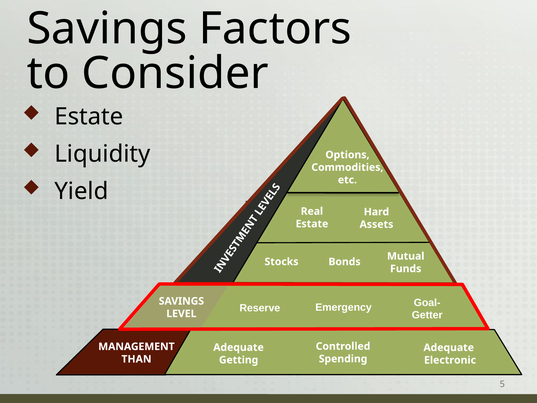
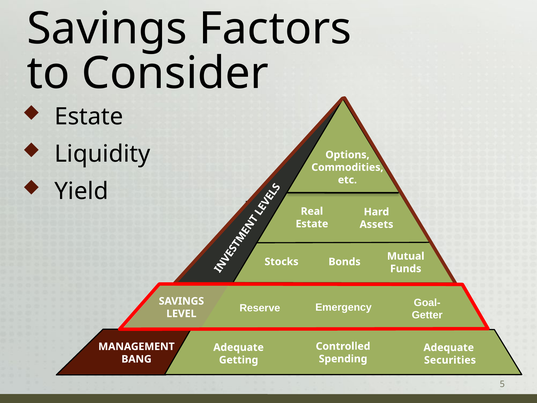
THAN: THAN -> BANG
Electronic: Electronic -> Securities
